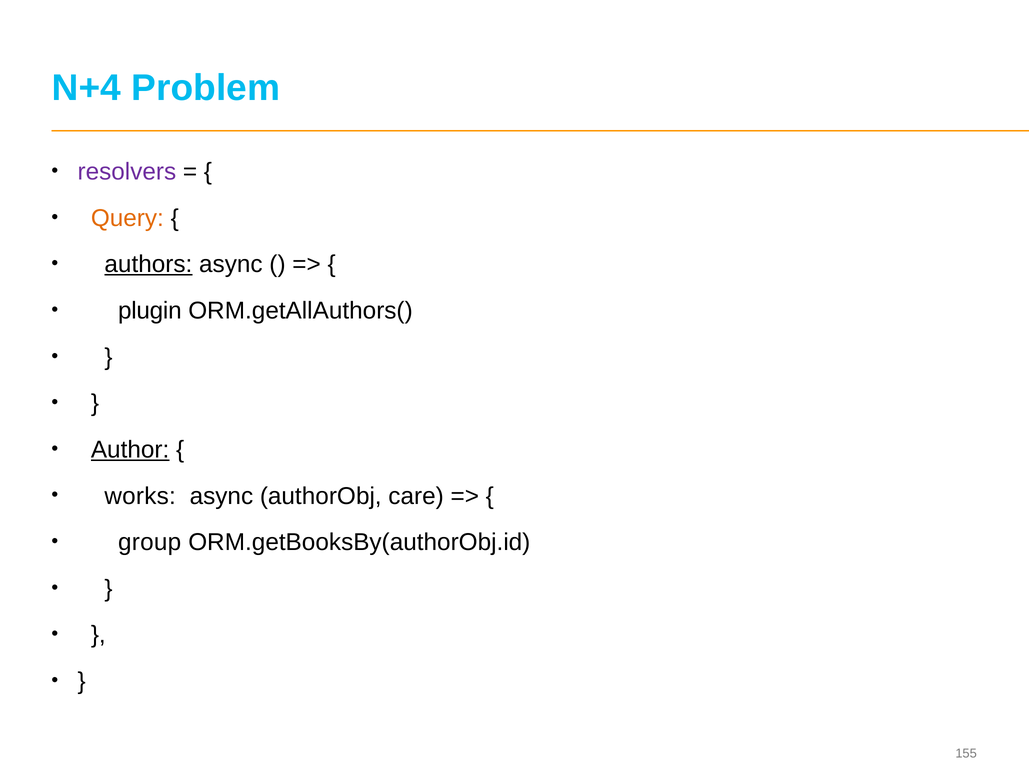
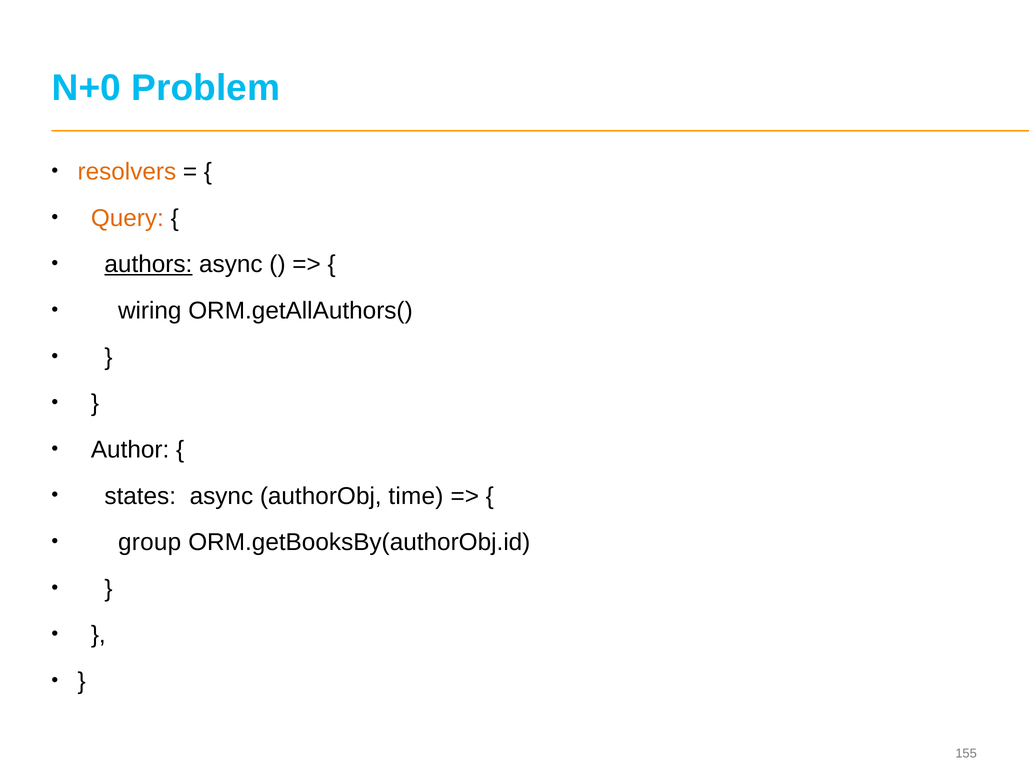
N+4: N+4 -> N+0
resolvers colour: purple -> orange
plugin: plugin -> wiring
Author underline: present -> none
works: works -> states
care: care -> time
